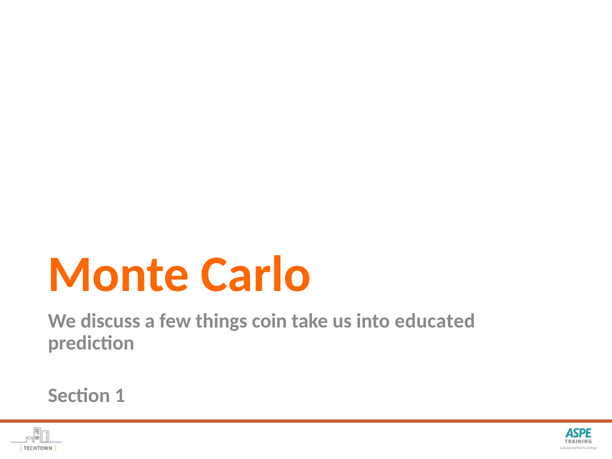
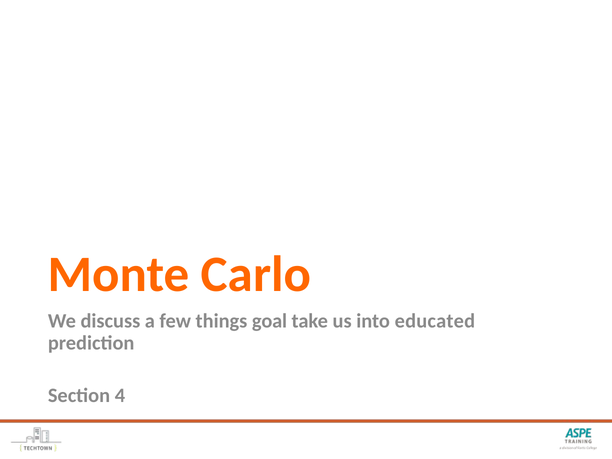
coin: coin -> goal
1: 1 -> 4
